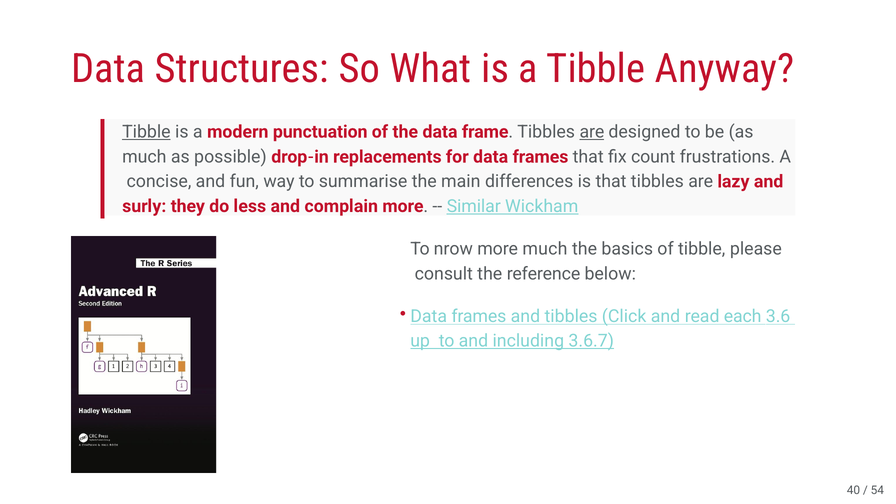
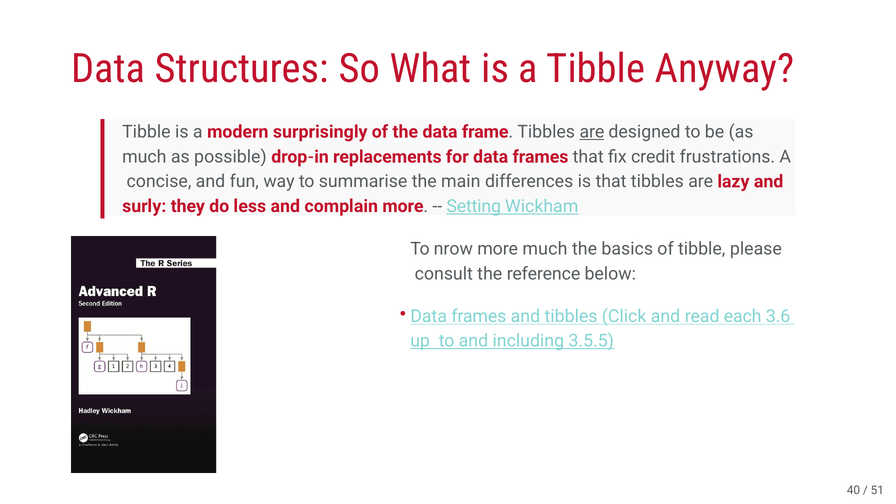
Tibble at (146, 132) underline: present -> none
punctuation: punctuation -> surprisingly
count: count -> credit
Similar: Similar -> Setting
3.6.7: 3.6.7 -> 3.5.5
54: 54 -> 51
